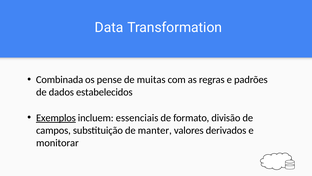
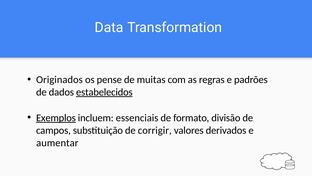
Combinada: Combinada -> Originados
estabelecidos underline: none -> present
manter: manter -> corrigir
monitorar: monitorar -> aumentar
